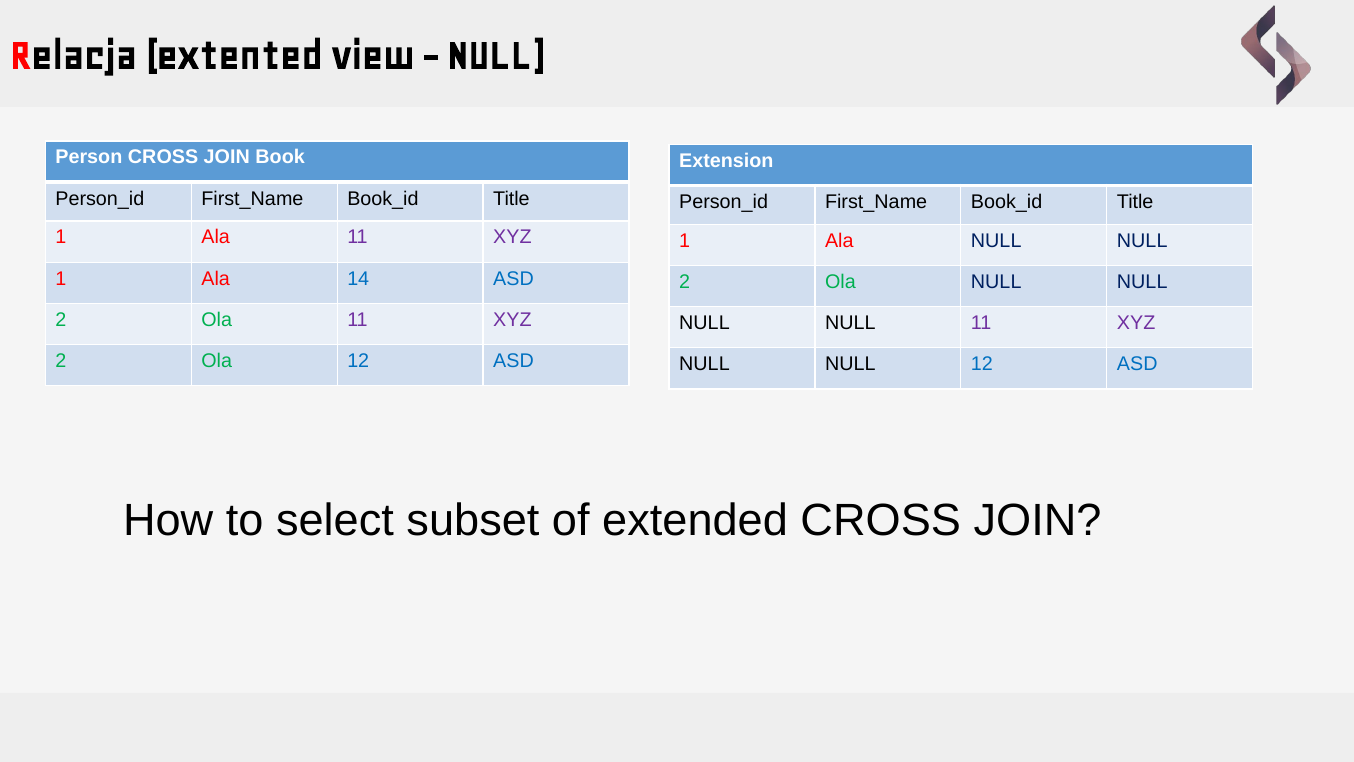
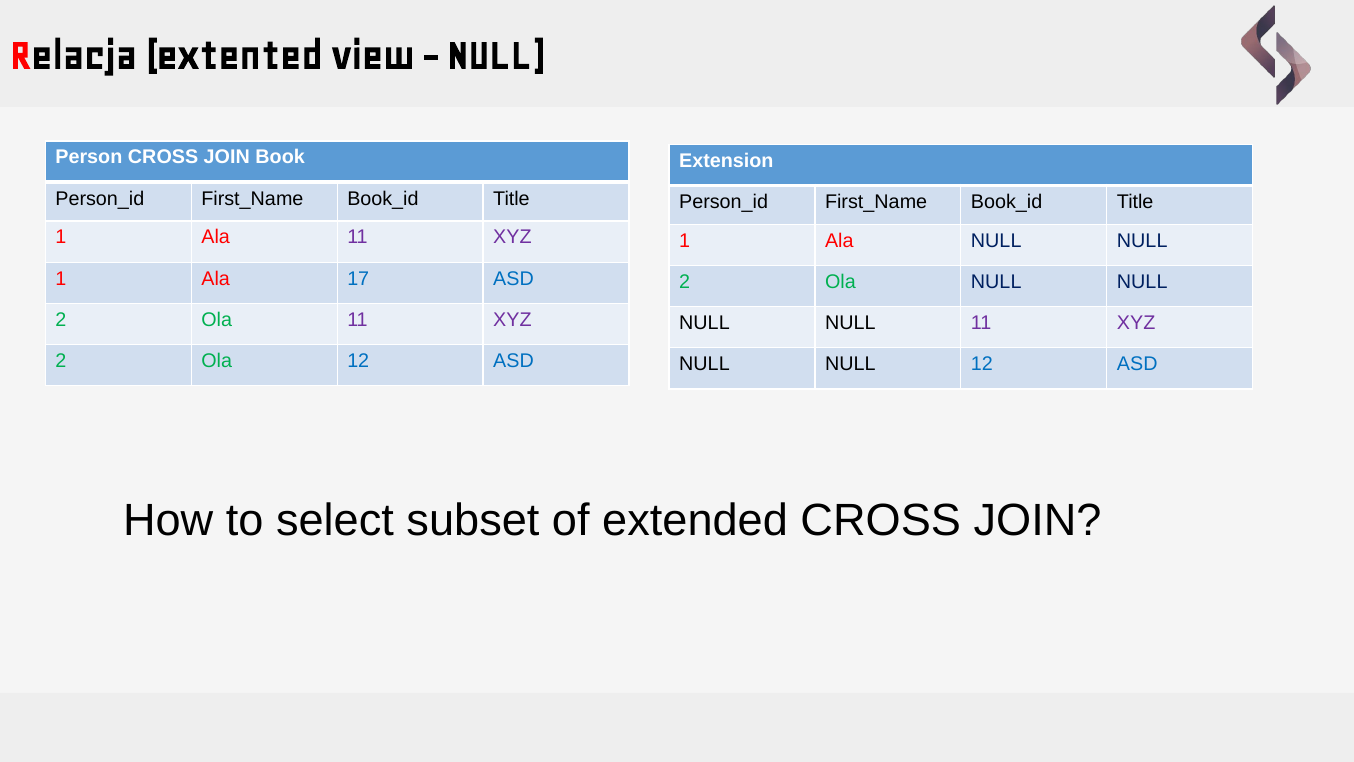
14: 14 -> 17
